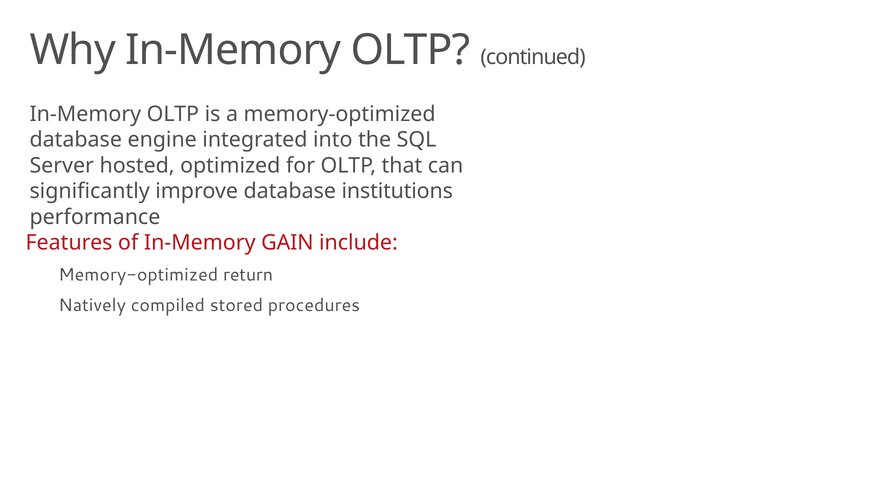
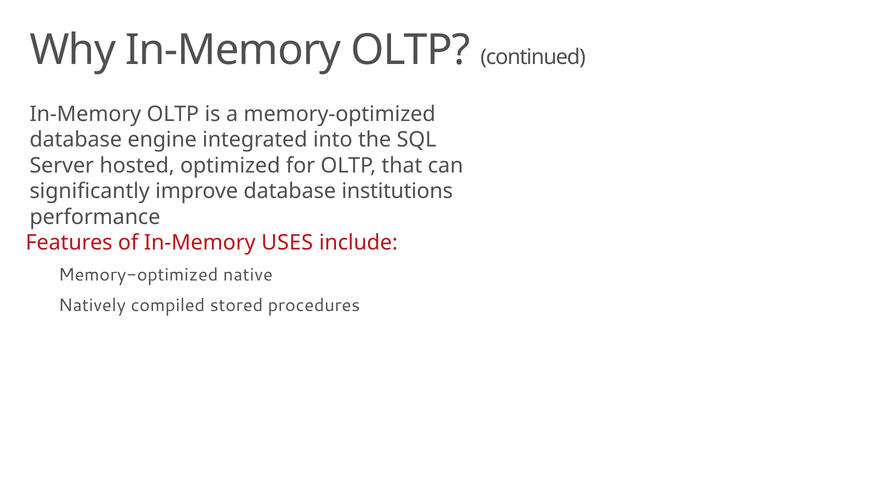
GAIN: GAIN -> USES
return: return -> native
